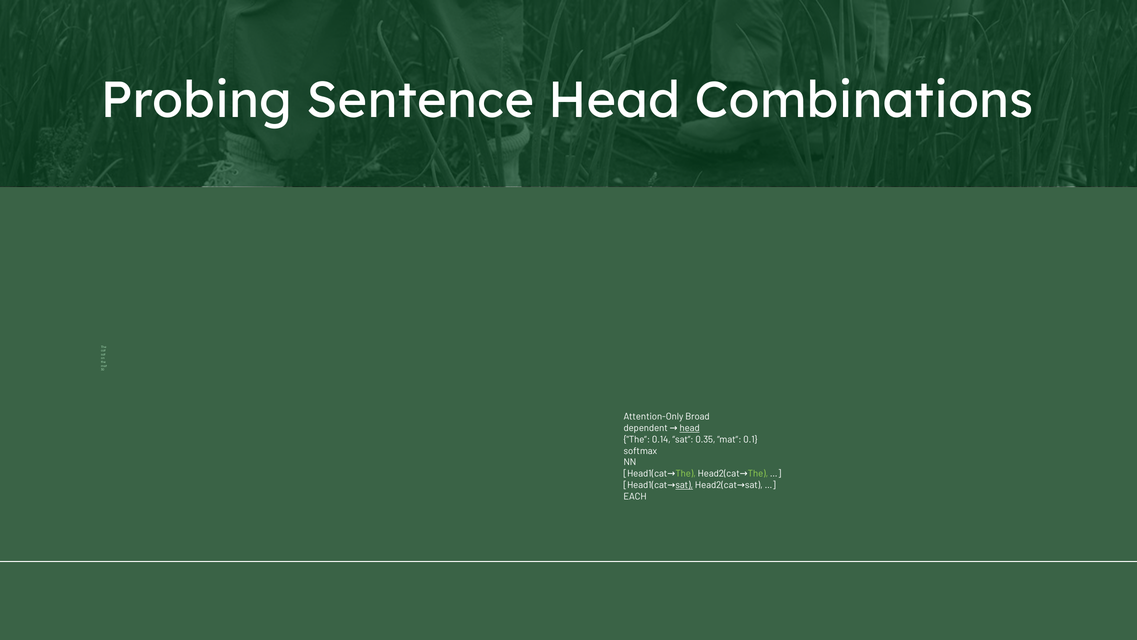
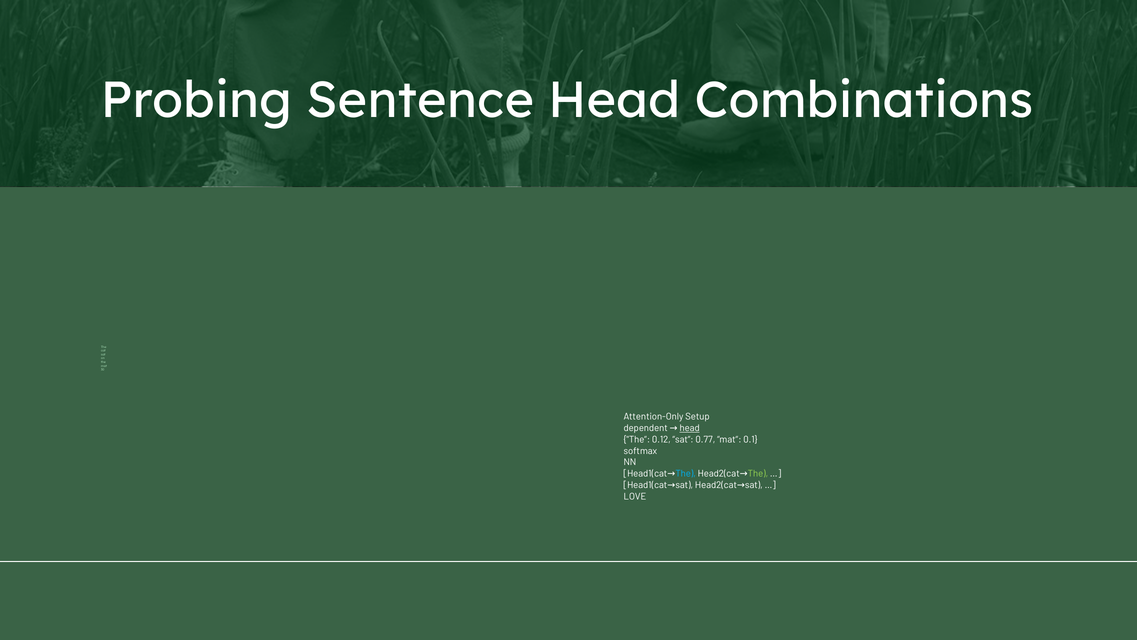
Broad: Broad -> Setup
0.14: 0.14 -> 0.12
0.35: 0.35 -> 0.77
The at (686, 473) colour: light green -> light blue
sat at (684, 485) underline: present -> none
EACH: EACH -> LOVE
